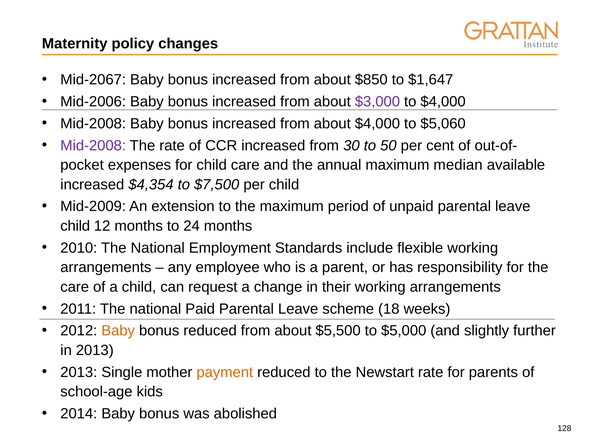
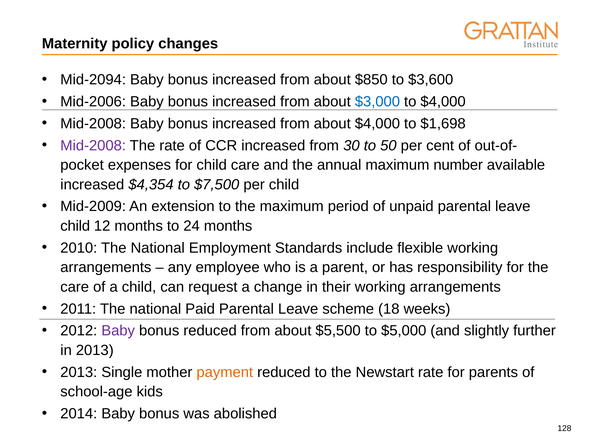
Mid-2067: Mid-2067 -> Mid-2094
$1,647: $1,647 -> $3,600
$3,000 colour: purple -> blue
$5,060: $5,060 -> $1,698
median: median -> number
Baby at (118, 331) colour: orange -> purple
